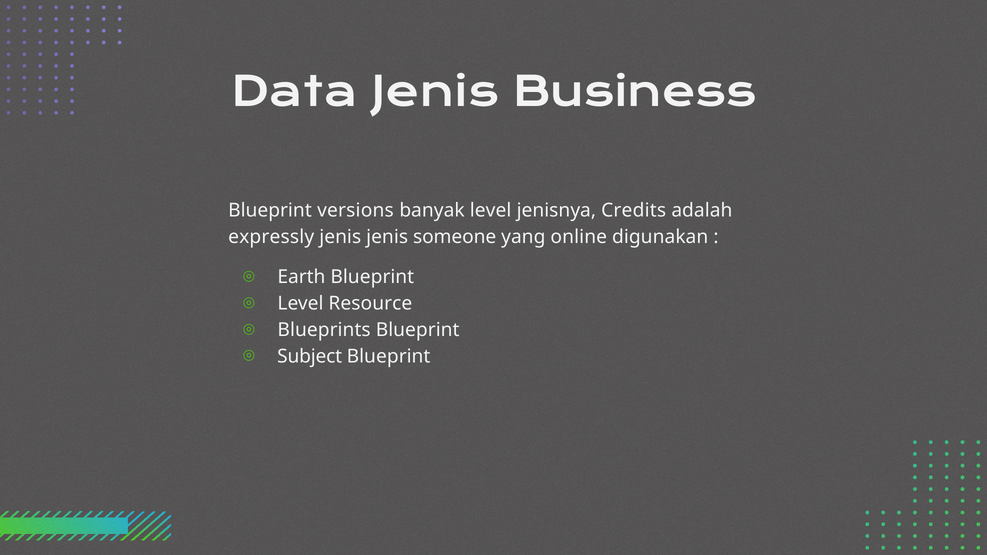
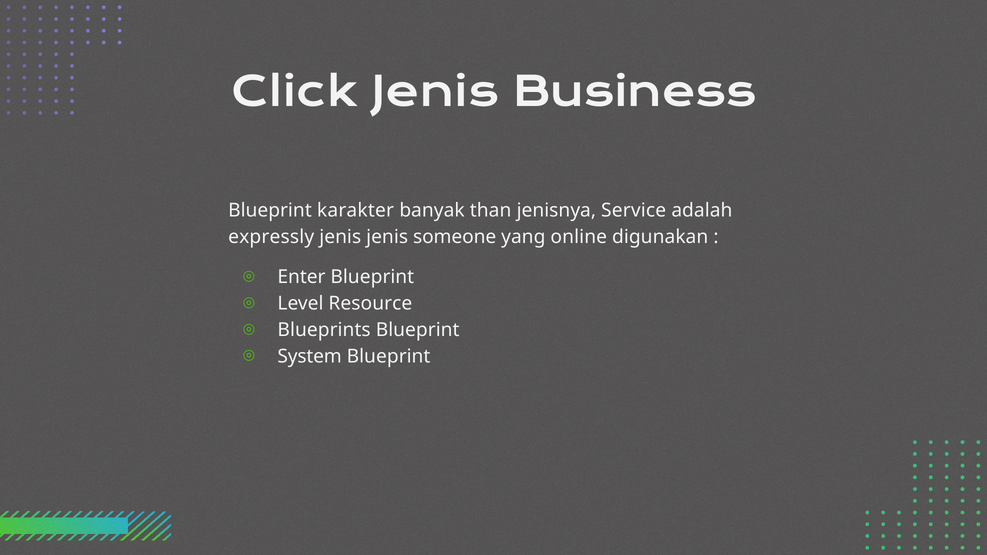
Data: Data -> Click
versions: versions -> karakter
banyak level: level -> than
Credits: Credits -> Service
Earth: Earth -> Enter
Subject: Subject -> System
